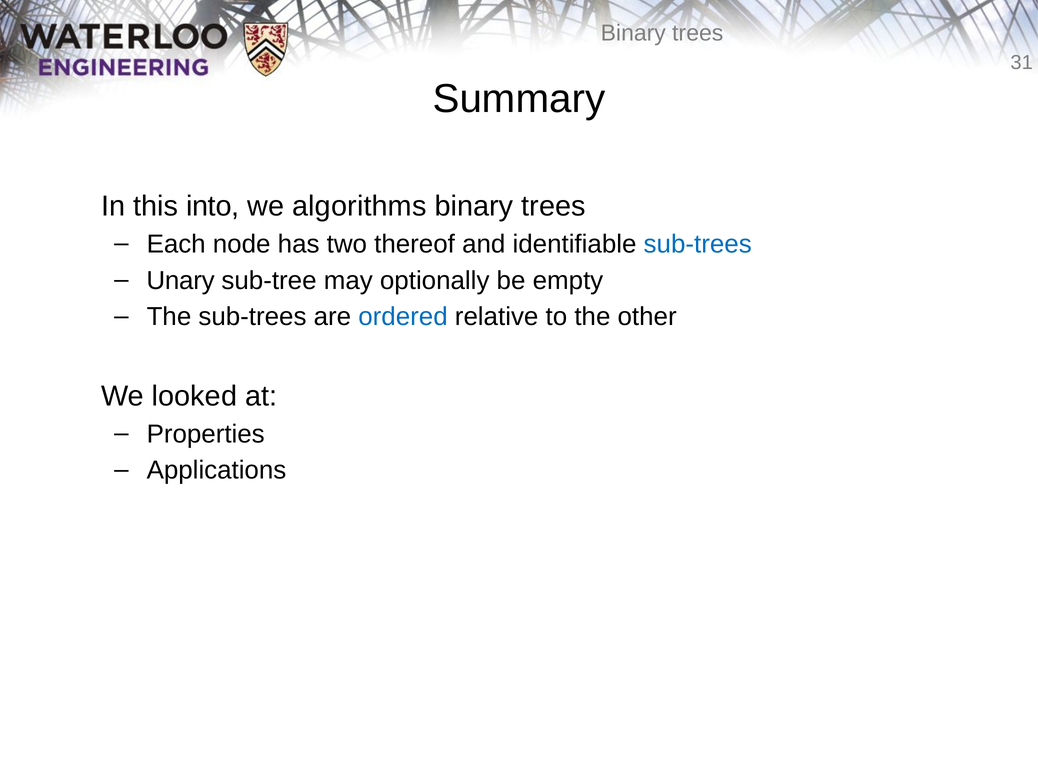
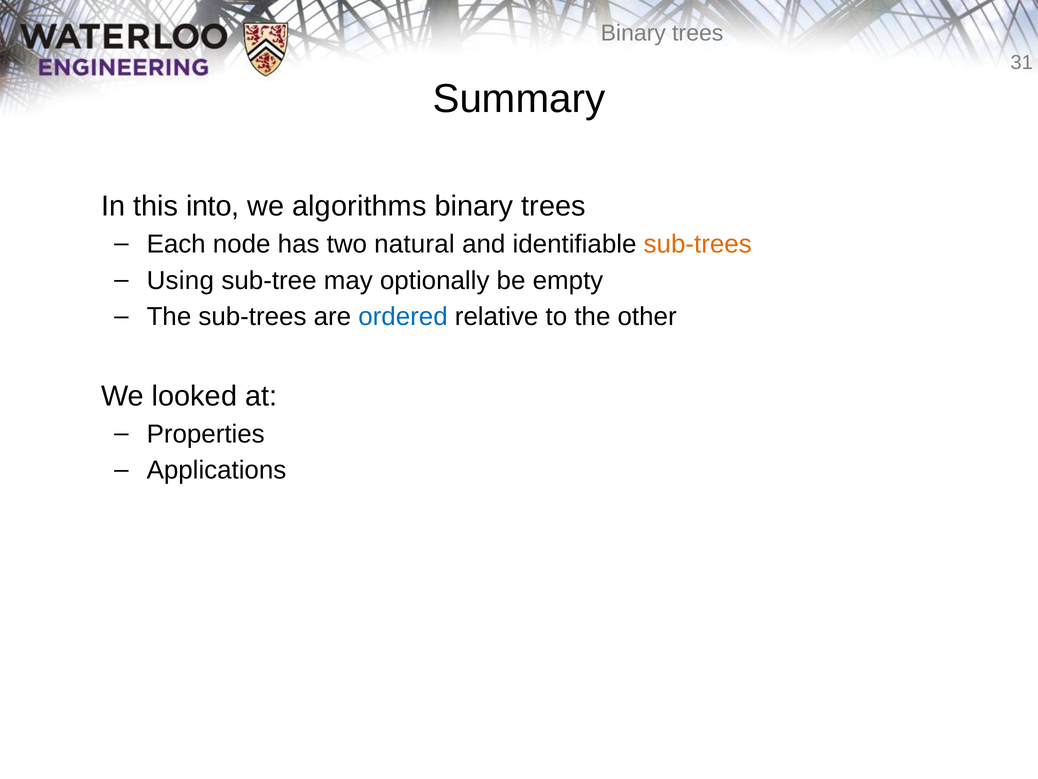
thereof: thereof -> natural
sub-trees at (698, 244) colour: blue -> orange
Unary: Unary -> Using
